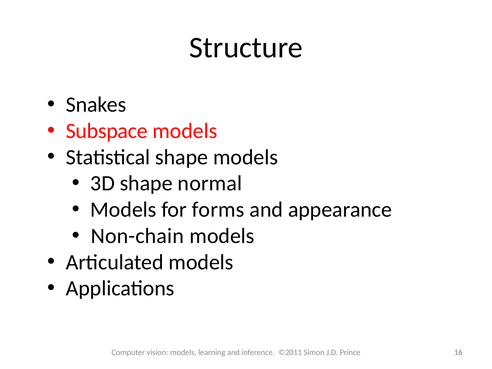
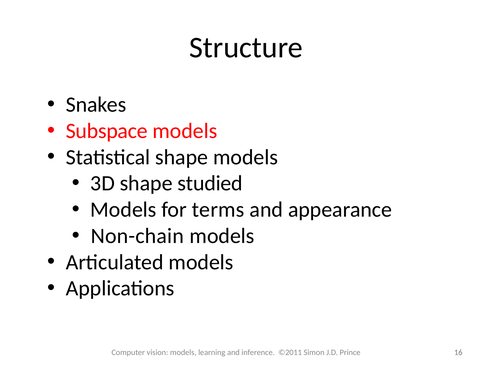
normal: normal -> studied
forms: forms -> terms
